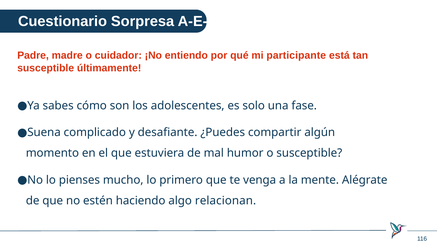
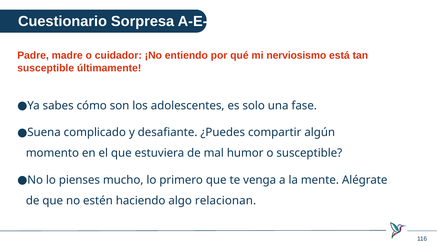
participante: participante -> nerviosismo
